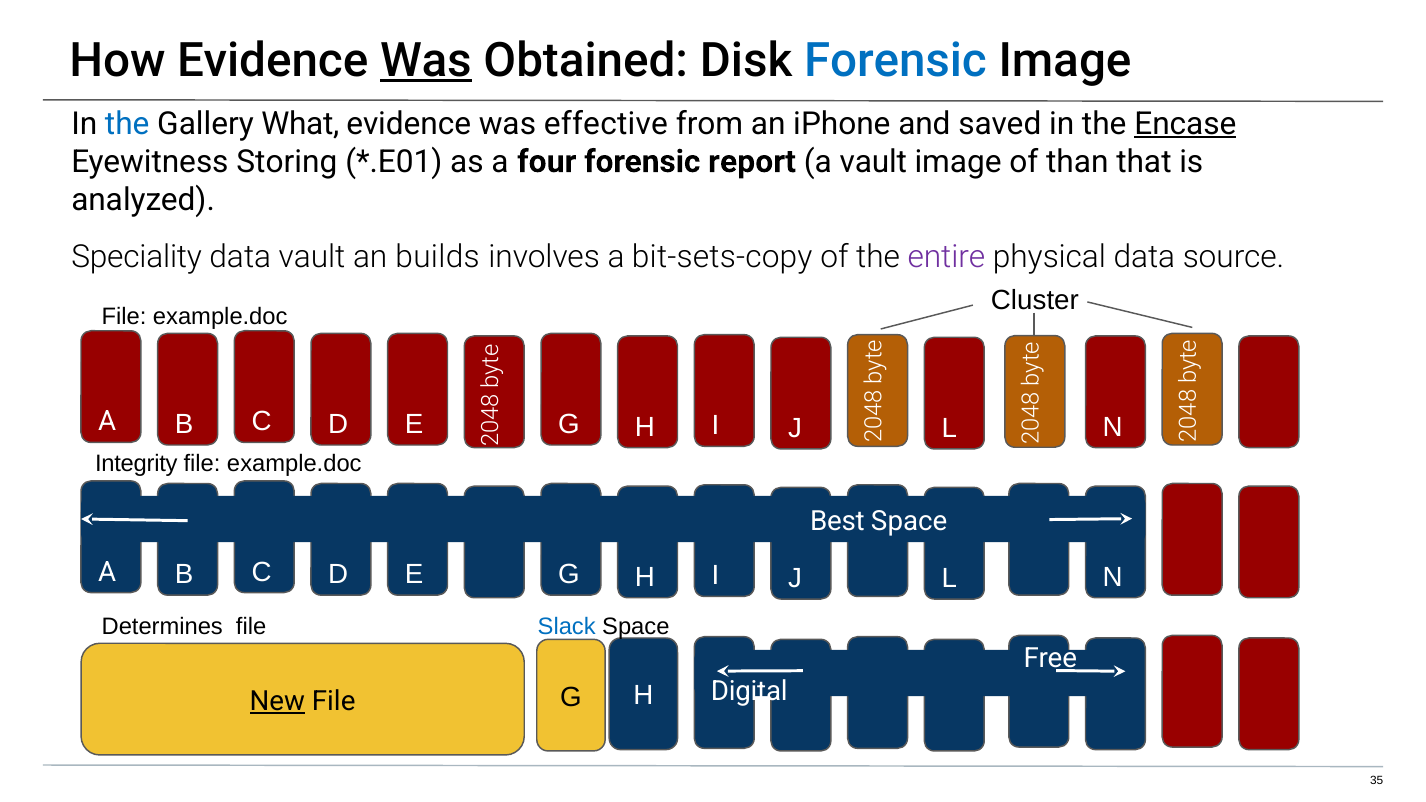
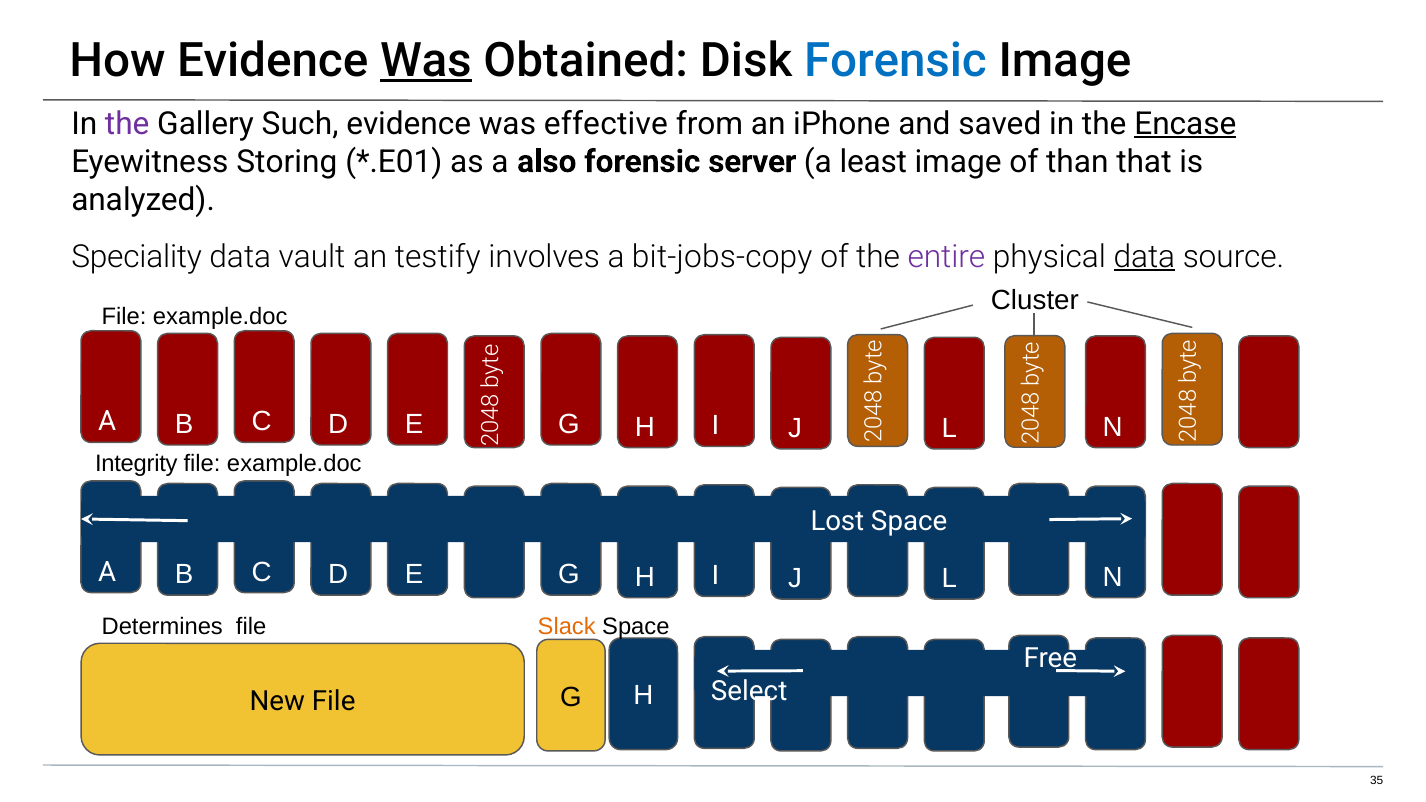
the at (127, 124) colour: blue -> purple
What: What -> Such
four: four -> also
report: report -> server
a vault: vault -> least
builds: builds -> testify
bit-sets-copy: bit-sets-copy -> bit-jobs-copy
data at (1144, 257) underline: none -> present
Best: Best -> Lost
Slack colour: blue -> orange
Digital: Digital -> Select
New underline: present -> none
